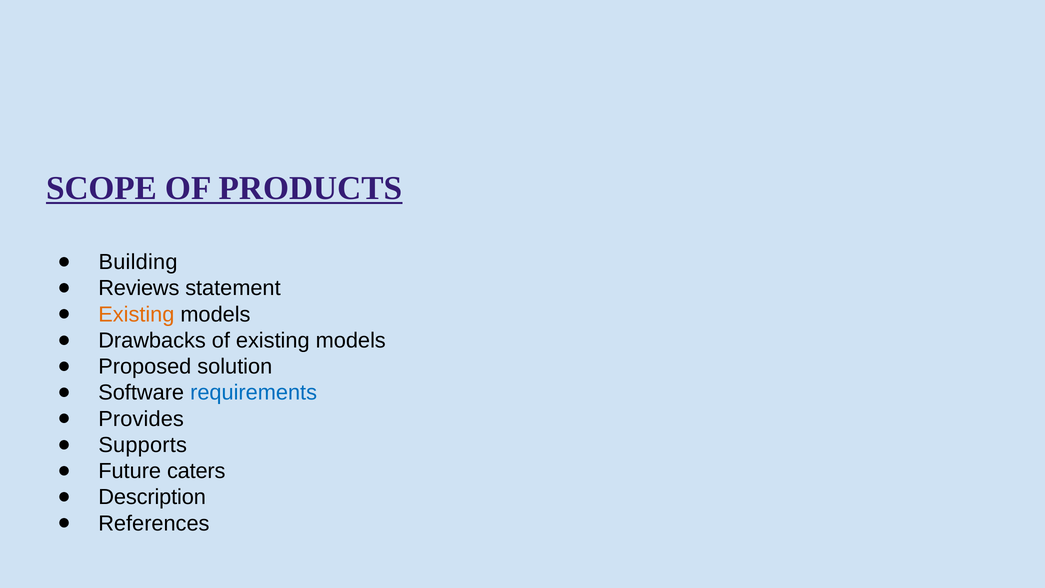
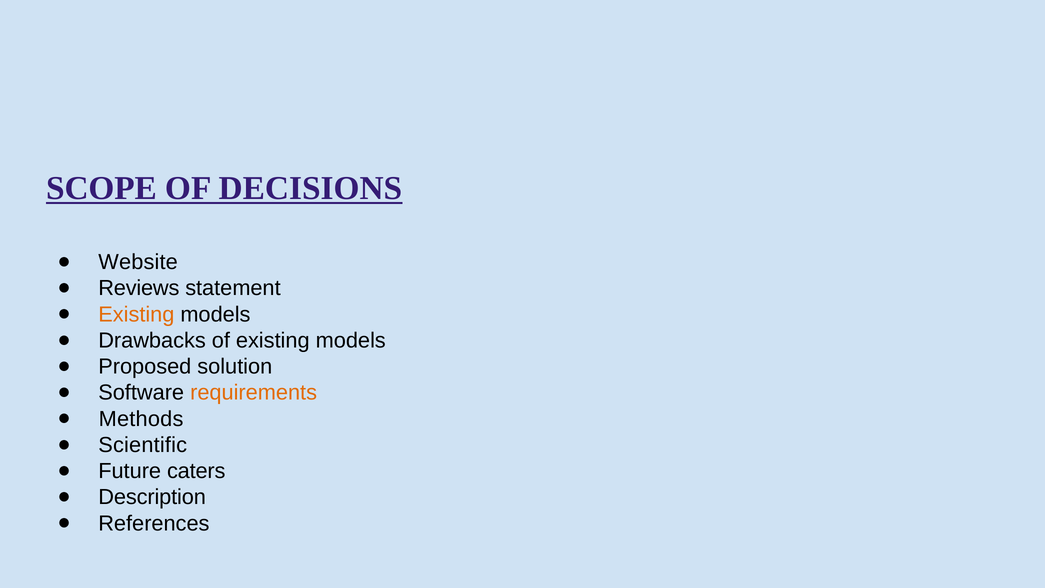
PRODUCTS: PRODUCTS -> DECISIONS
Building: Building -> Website
requirements colour: blue -> orange
Provides: Provides -> Methods
Supports: Supports -> Scientific
